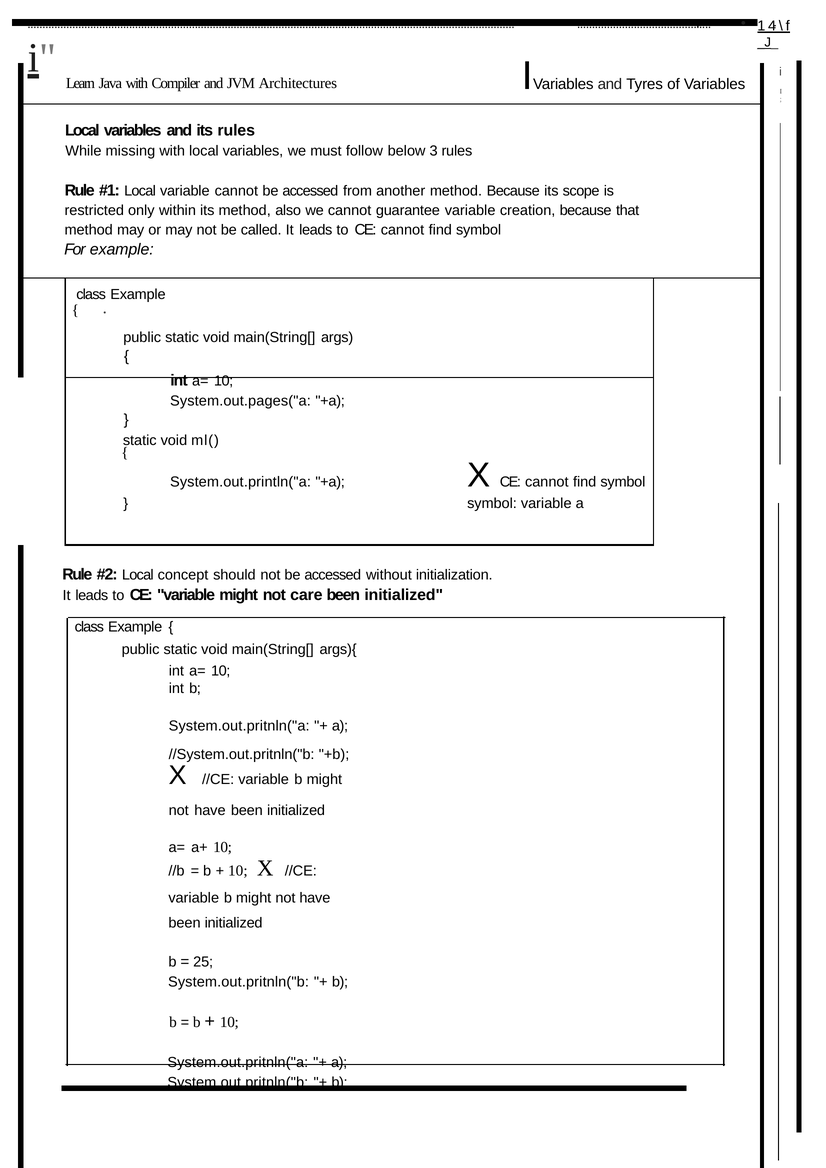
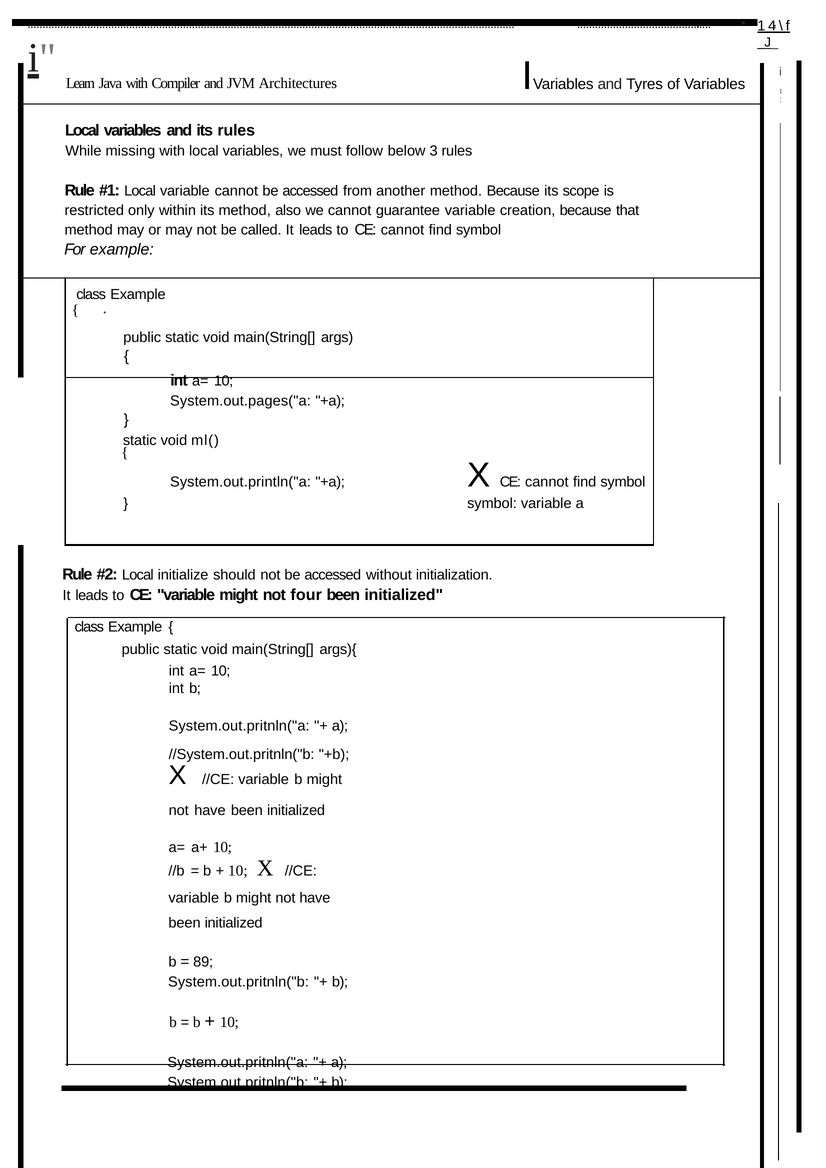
concept: concept -> initialize
care: care -> four
25: 25 -> 89
